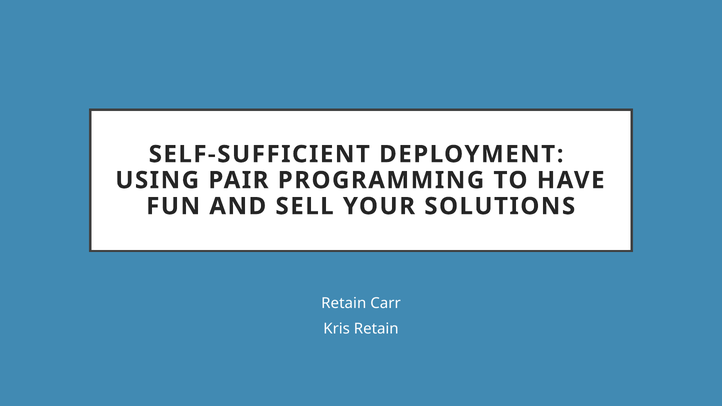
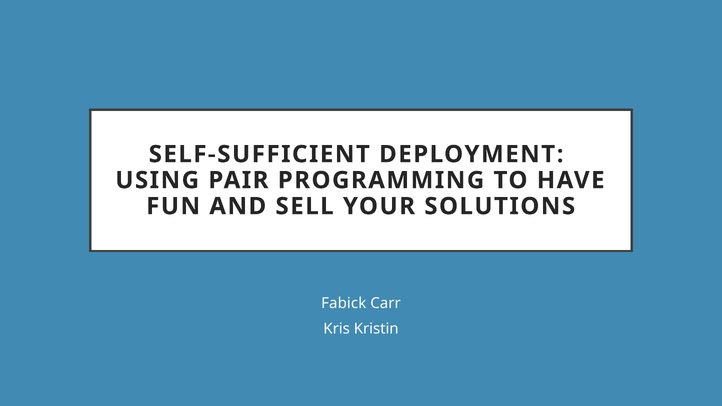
Retain at (344, 303): Retain -> Fabick
Kris Retain: Retain -> Kristin
